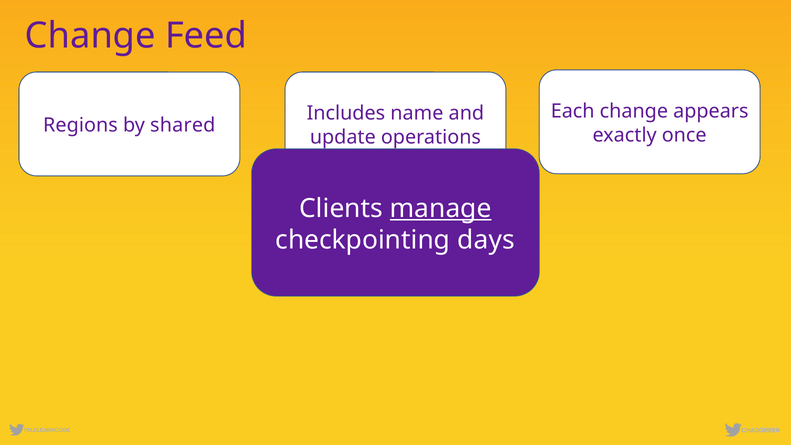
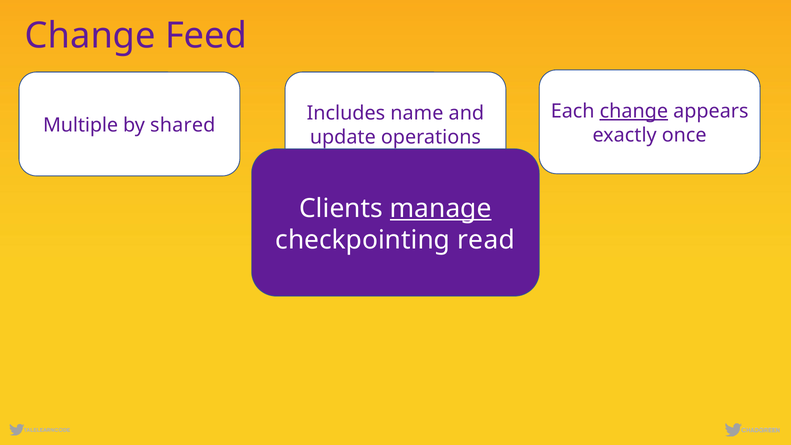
change at (634, 111) underline: none -> present
Regions: Regions -> Multiple
days: days -> read
